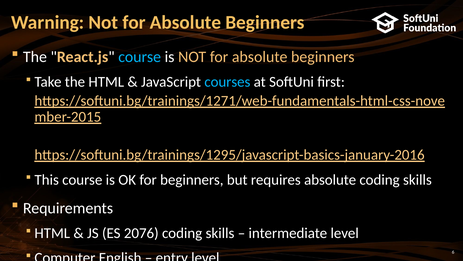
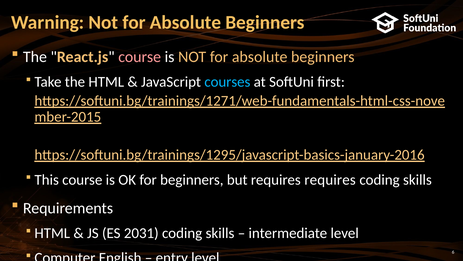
course at (140, 57) colour: light blue -> pink
requires absolute: absolute -> requires
2076: 2076 -> 2031
